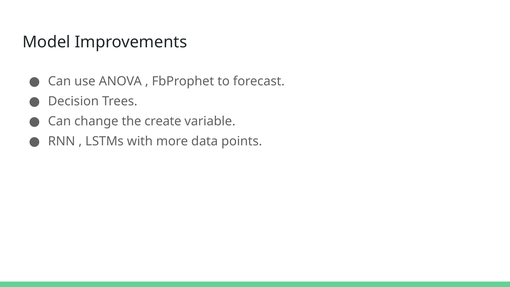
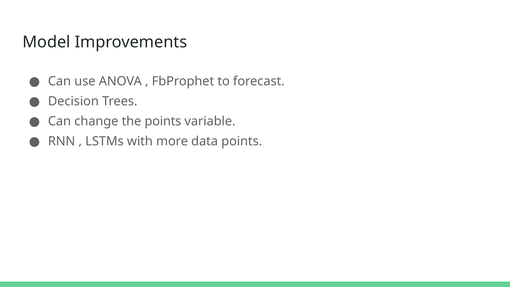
the create: create -> points
